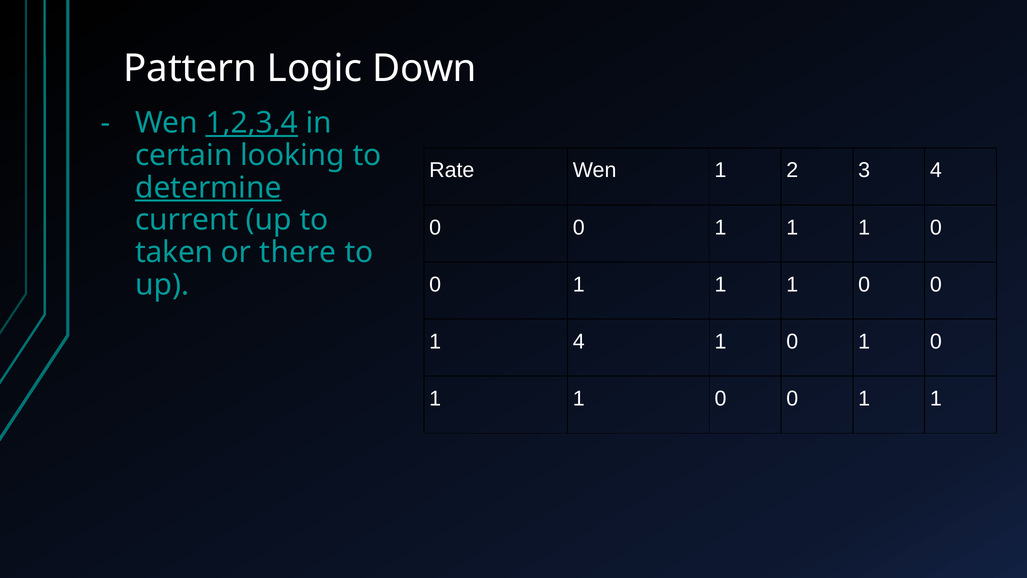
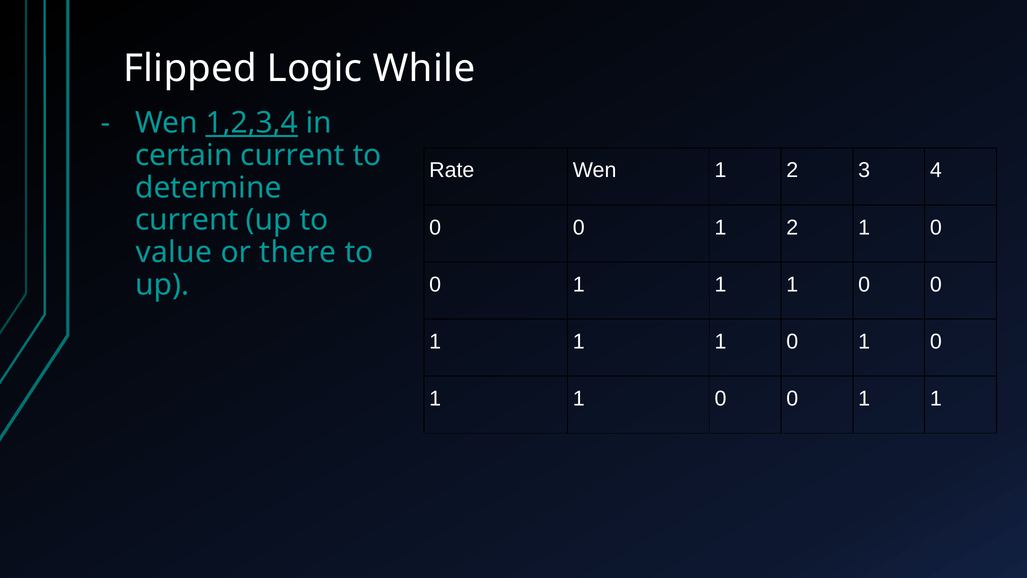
Pattern: Pattern -> Flipped
Down: Down -> While
certain looking: looking -> current
determine underline: present -> none
1 at (792, 227): 1 -> 2
taken: taken -> value
4 at (579, 341): 4 -> 1
